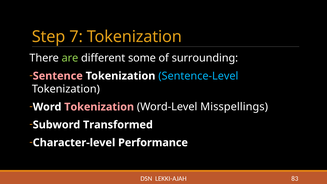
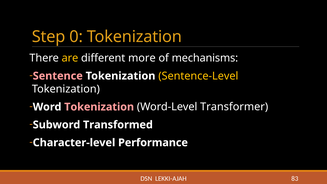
7: 7 -> 0
are colour: light green -> yellow
some: some -> more
surrounding: surrounding -> mechanisms
Sentence-Level colour: light blue -> yellow
Misspellings: Misspellings -> Transformer
